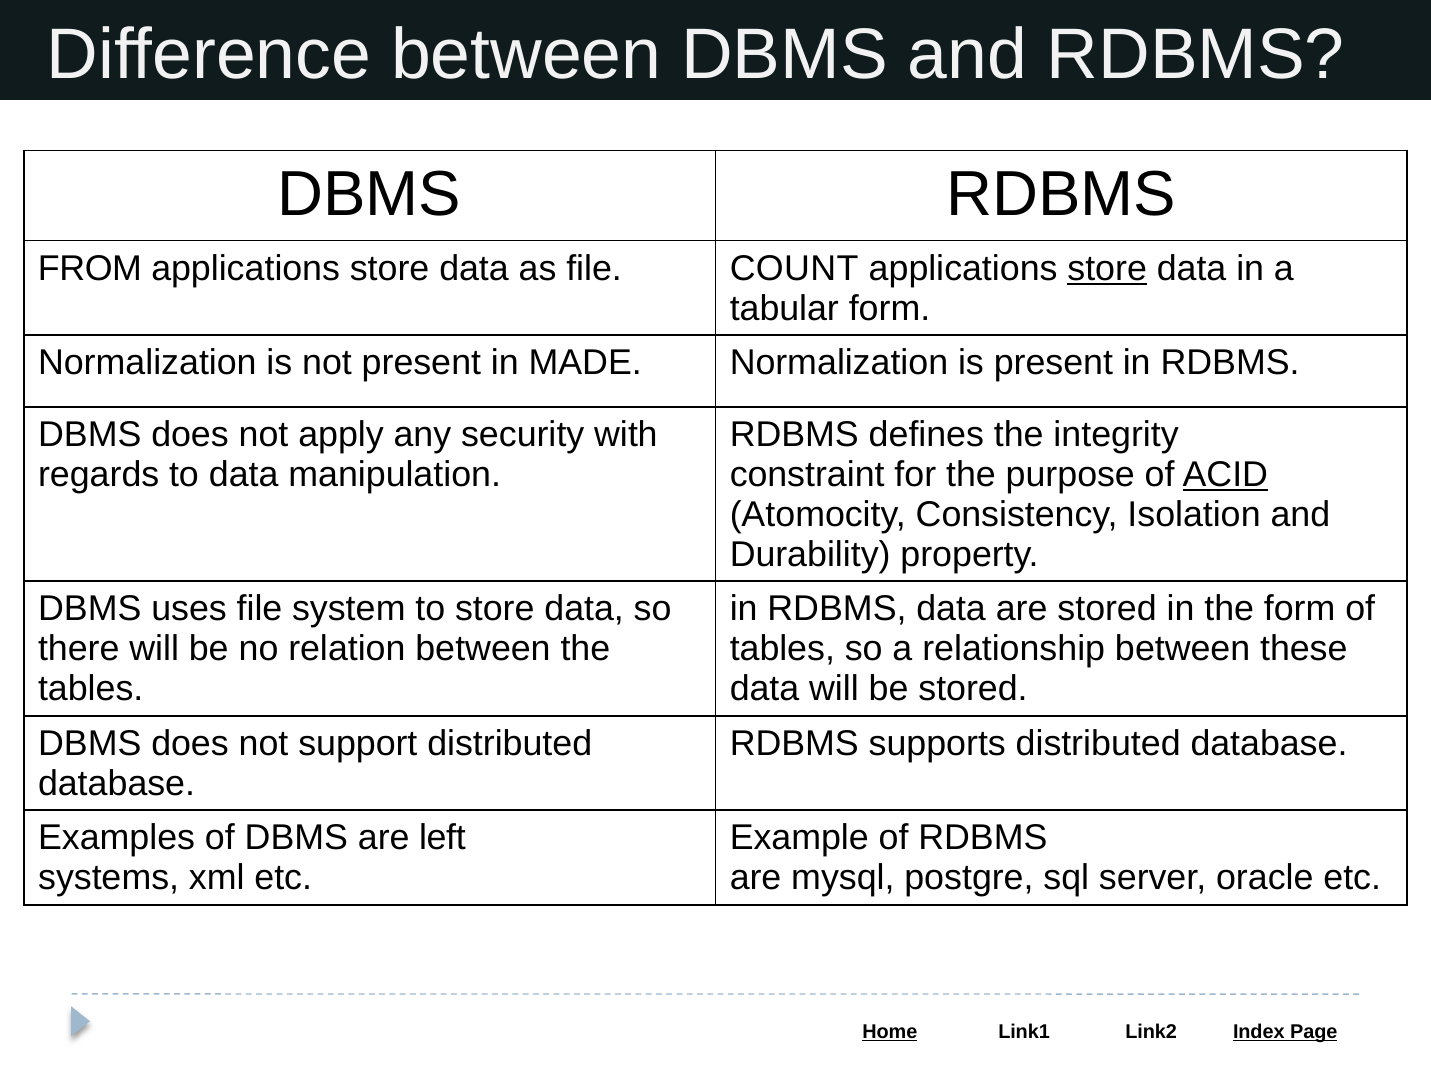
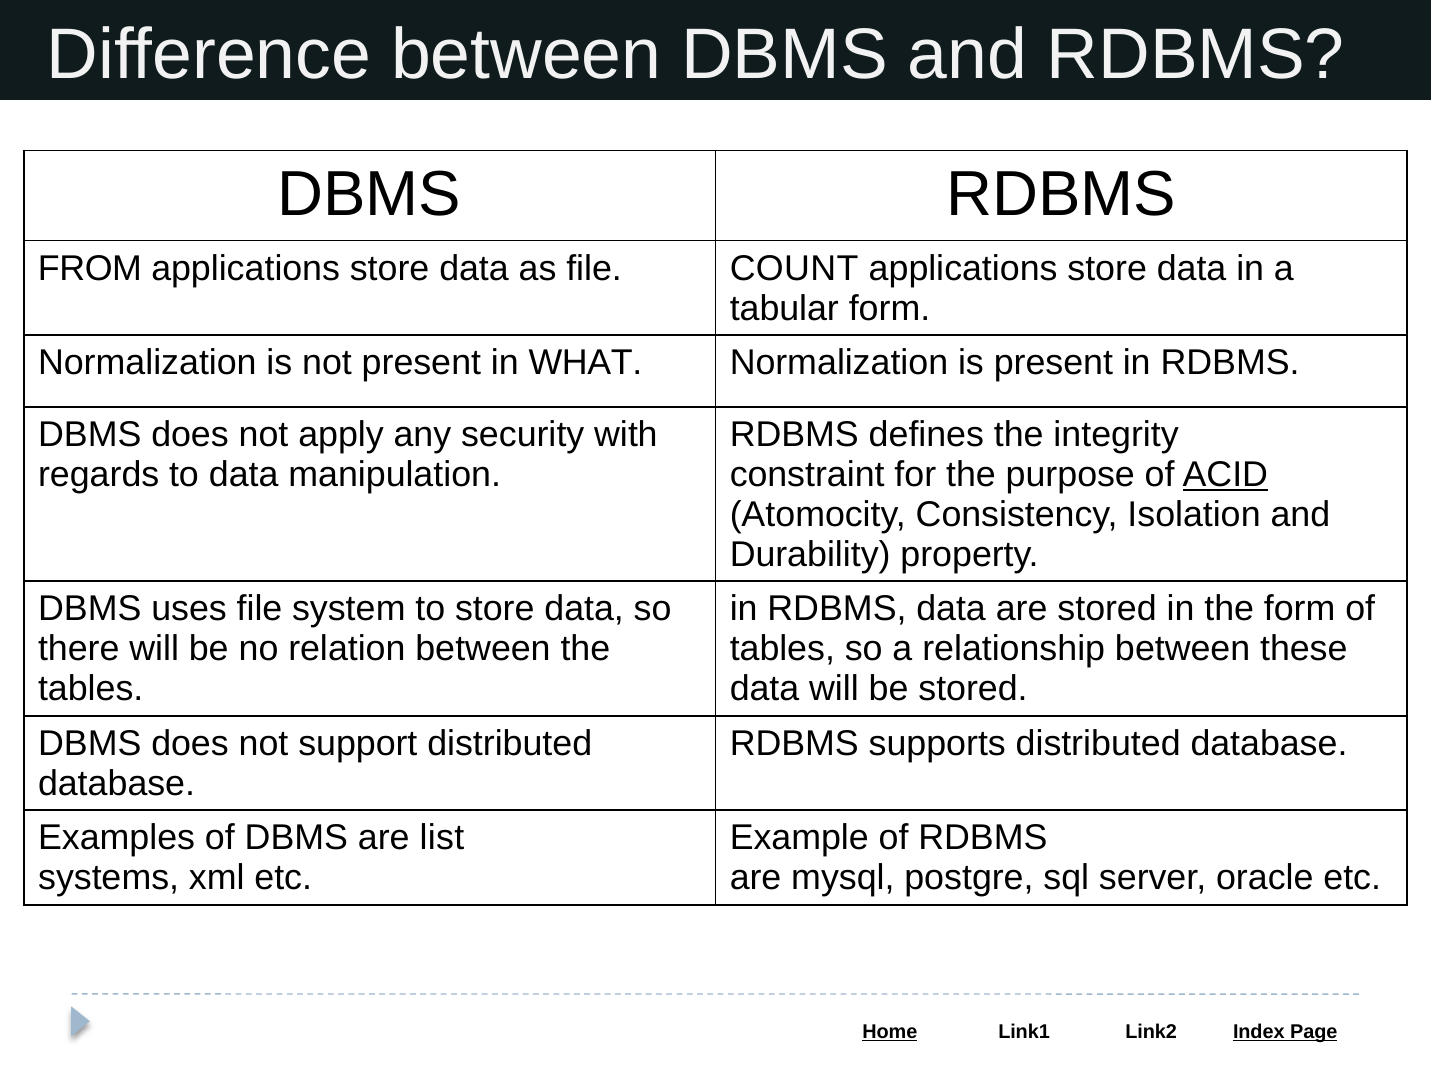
store at (1107, 268) underline: present -> none
MADE: MADE -> WHAT
left: left -> list
